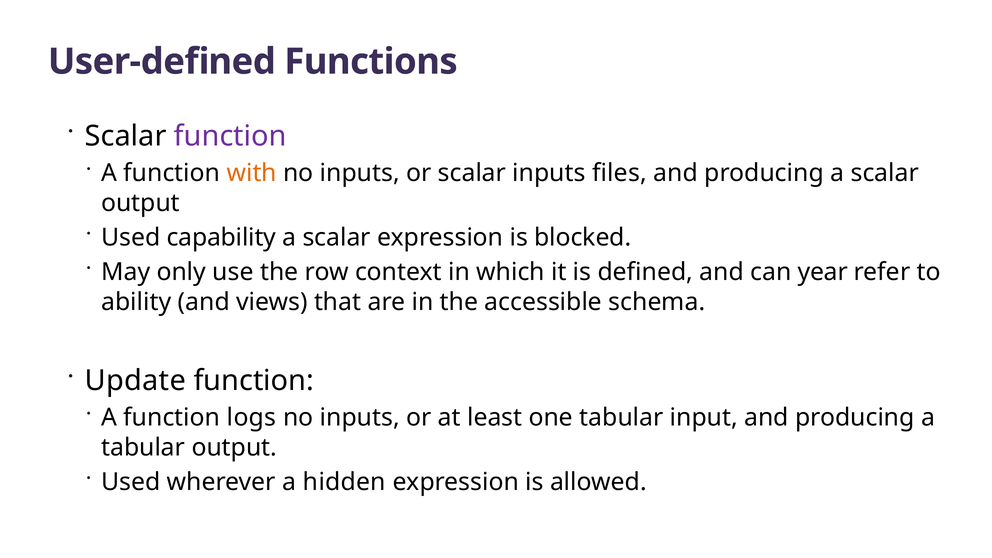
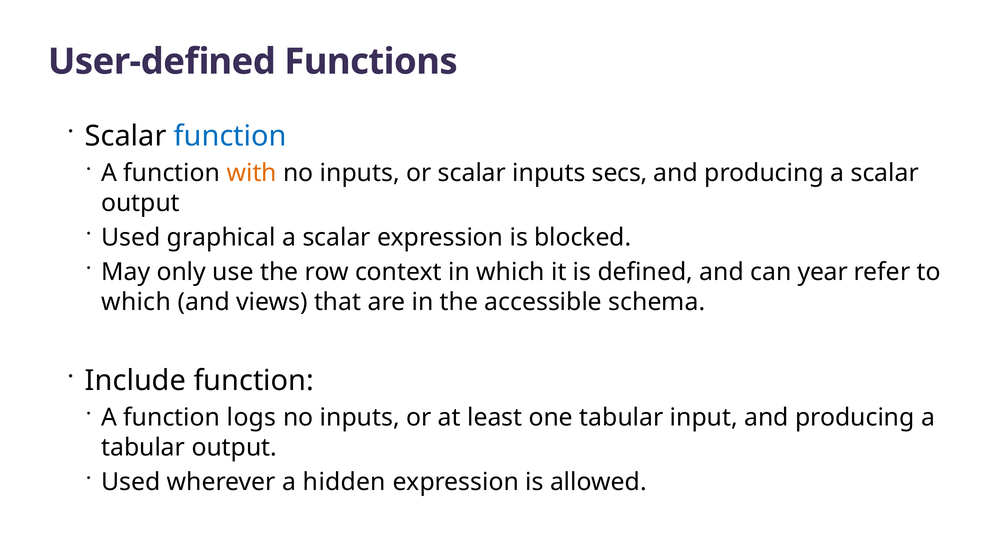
function at (230, 136) colour: purple -> blue
files: files -> secs
capability: capability -> graphical
ability at (136, 302): ability -> which
Update: Update -> Include
